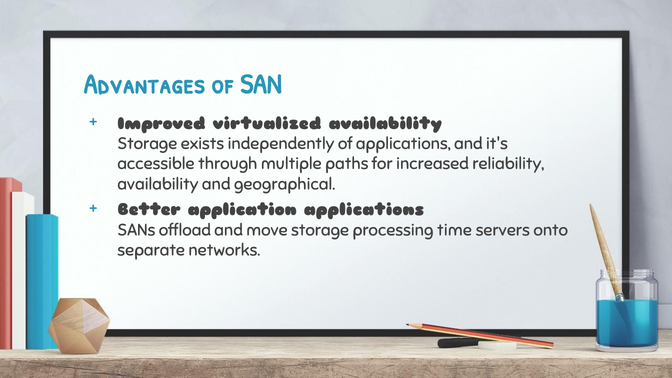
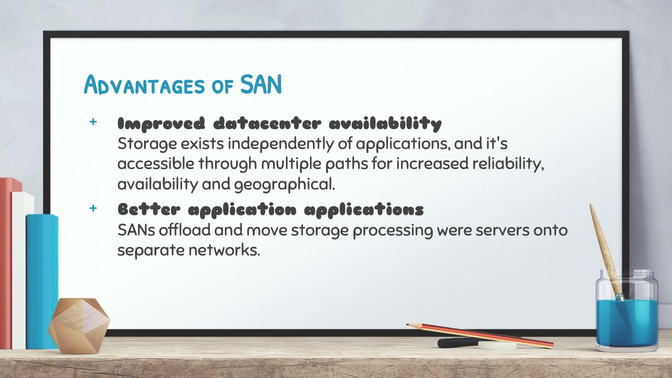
virtualized: virtualized -> datacenter
time: time -> were
